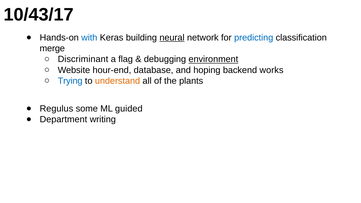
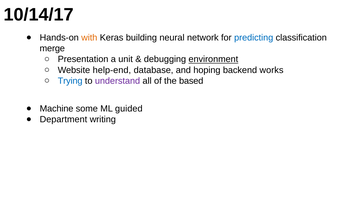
10/43/17: 10/43/17 -> 10/14/17
with colour: blue -> orange
neural underline: present -> none
Discriminant: Discriminant -> Presentation
flag: flag -> unit
hour-end: hour-end -> help-end
understand colour: orange -> purple
plants: plants -> based
Regulus: Regulus -> Machine
